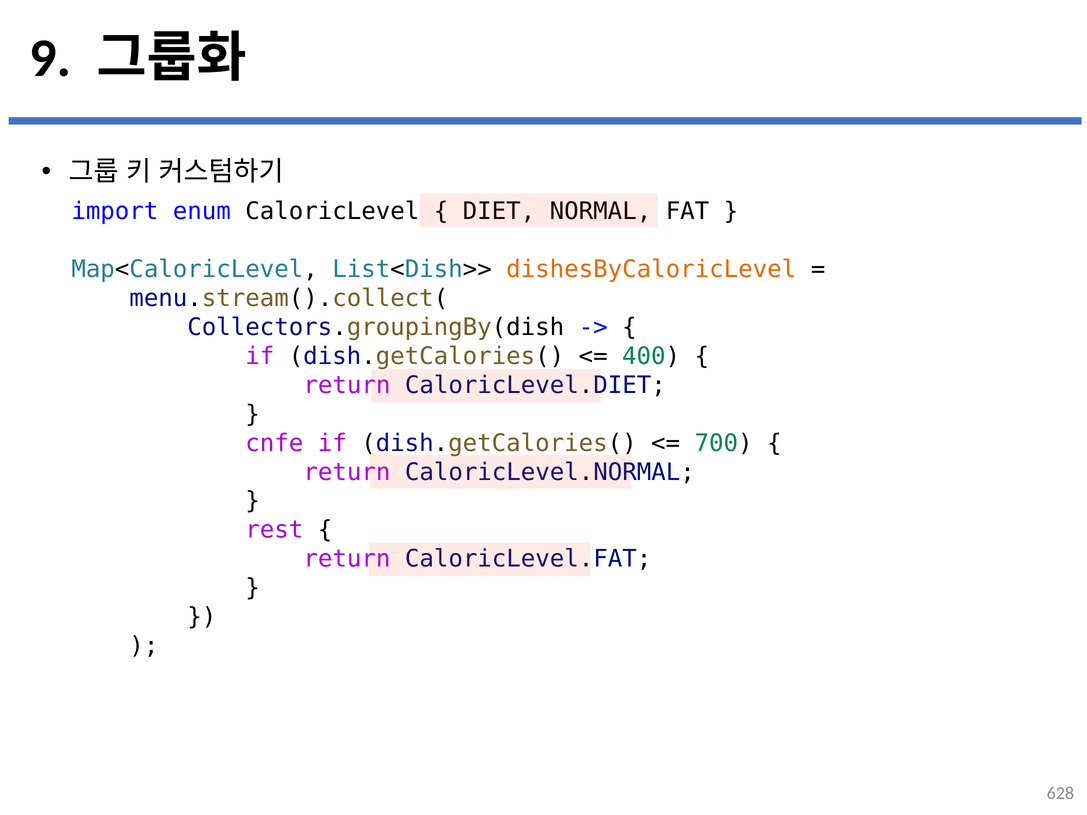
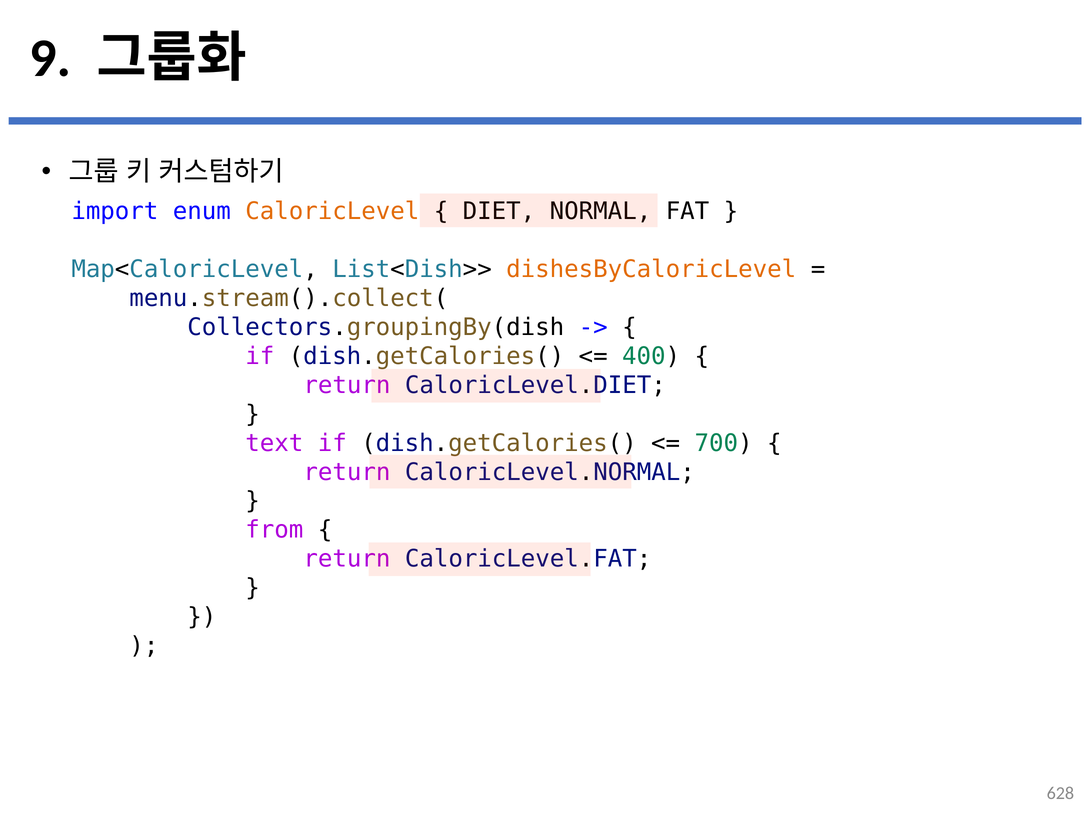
CaloricLevel colour: black -> orange
cnfe: cnfe -> text
rest: rest -> from
